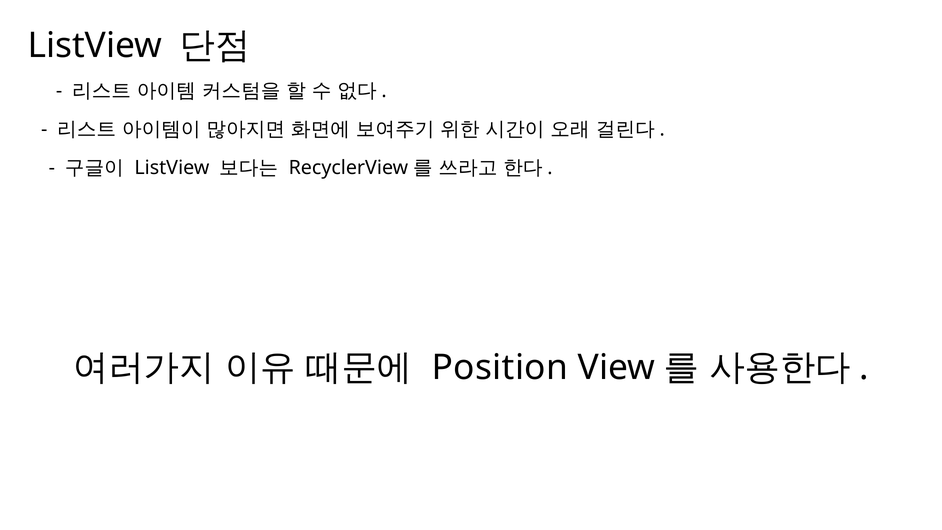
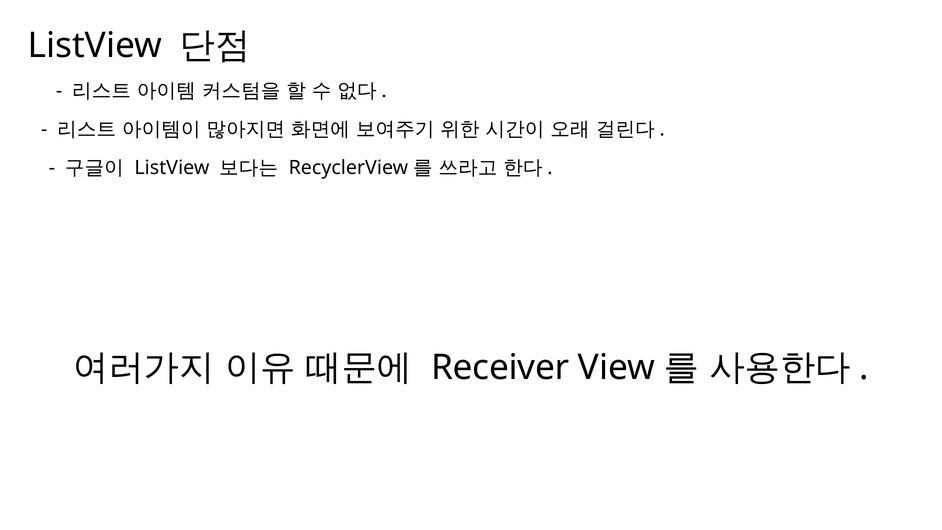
Position: Position -> Receiver
